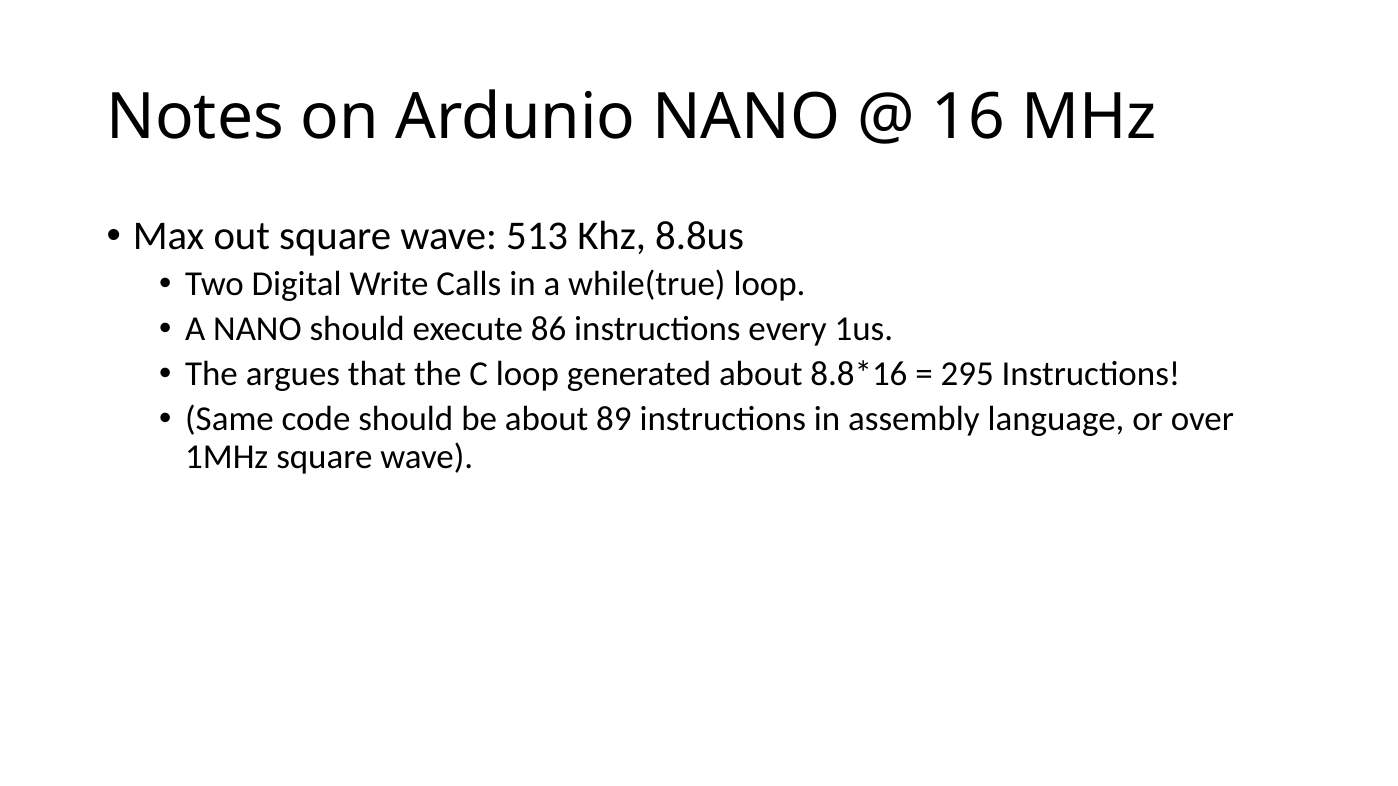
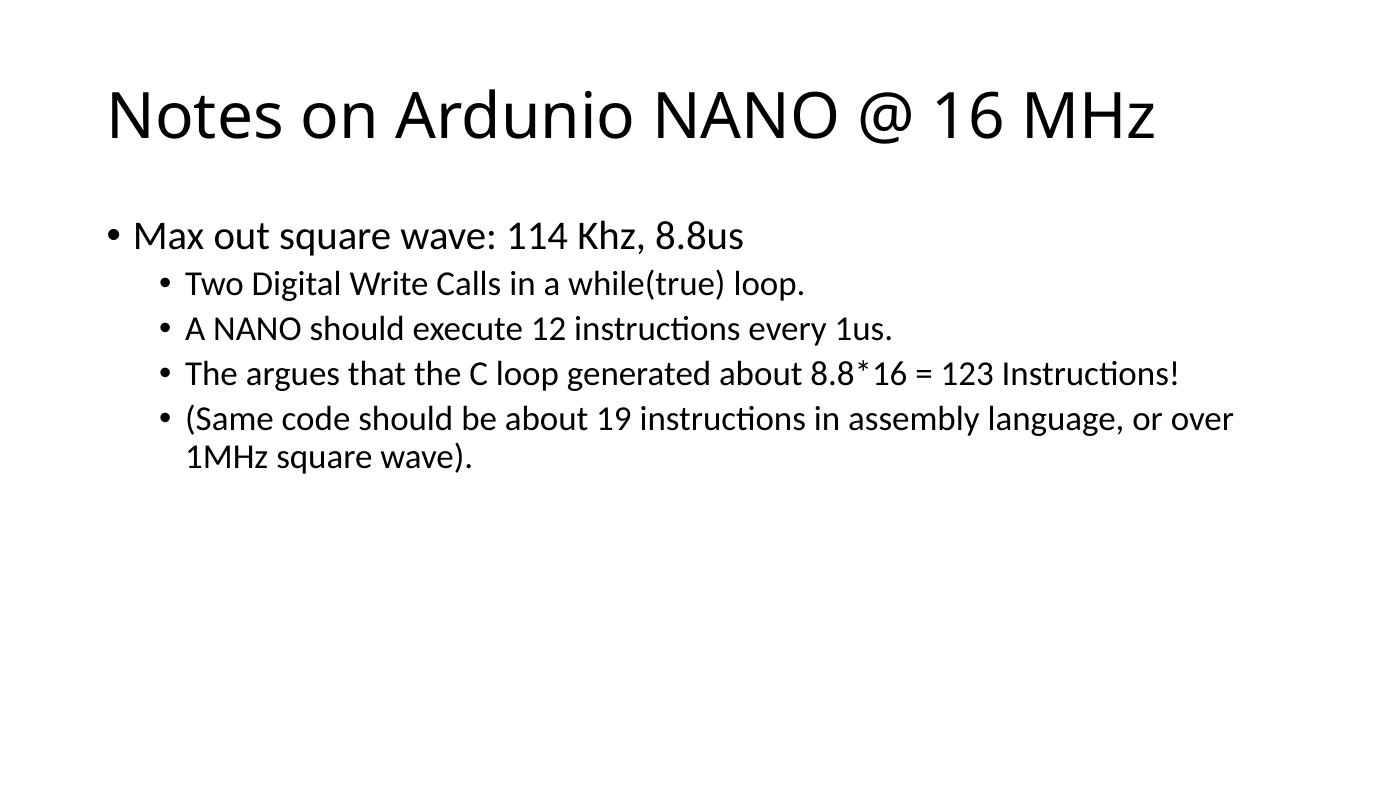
513: 513 -> 114
86: 86 -> 12
295: 295 -> 123
89: 89 -> 19
